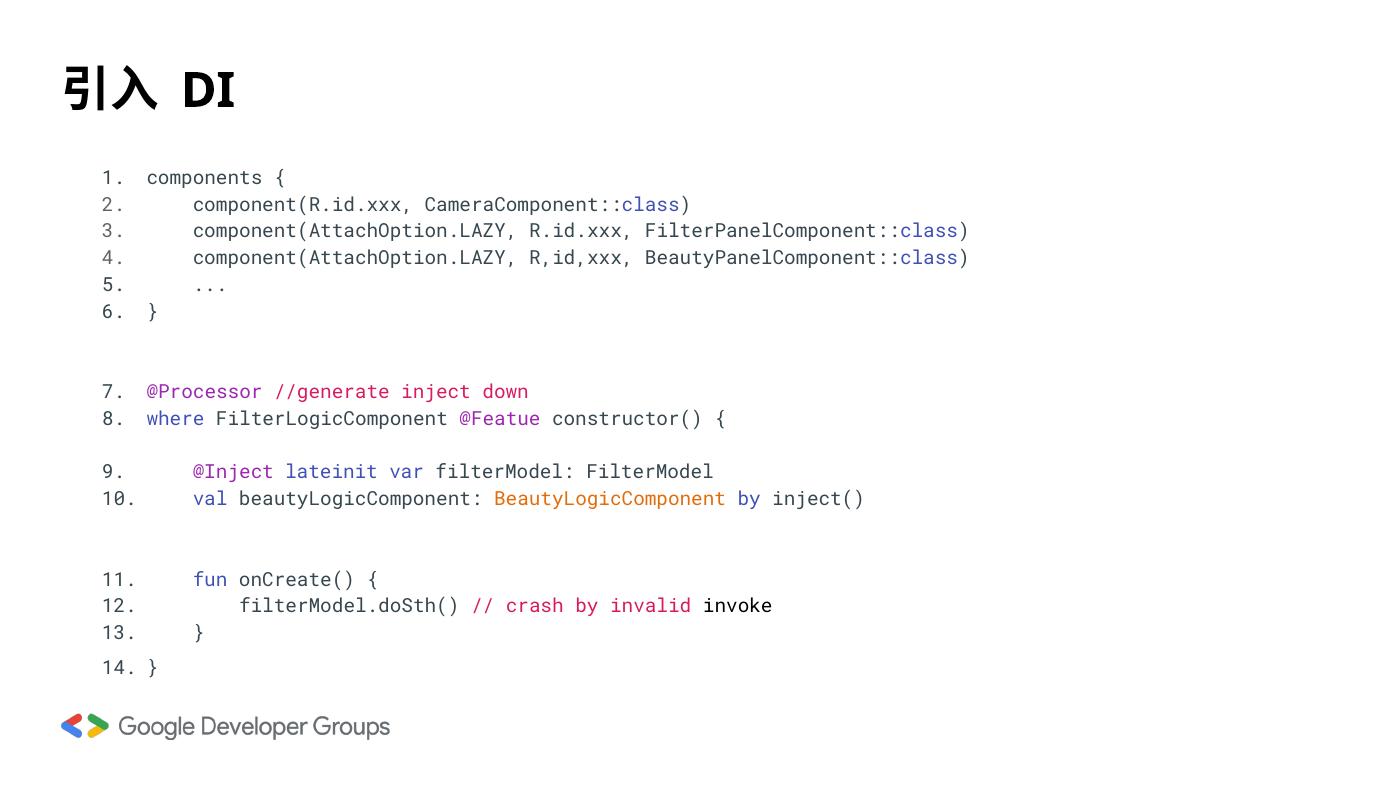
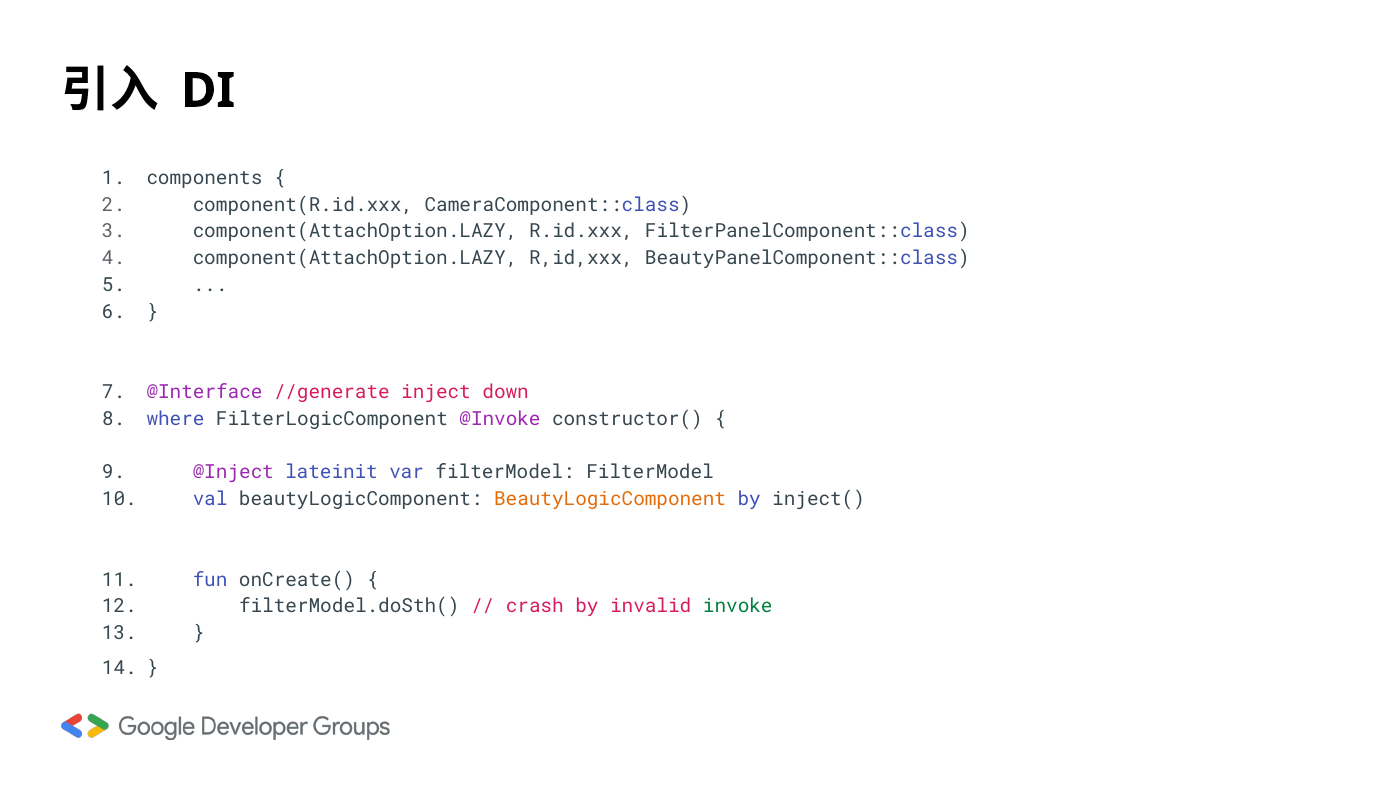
@Processor: @Processor -> @Interface
@Featue: @Featue -> @Invoke
invoke colour: black -> green
